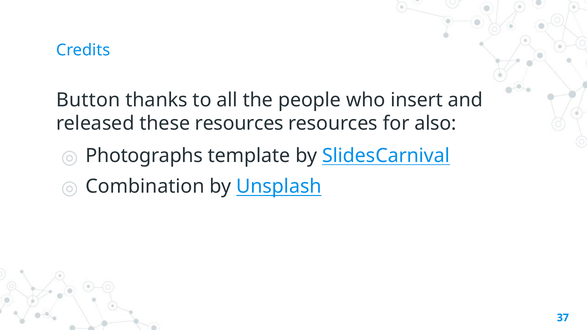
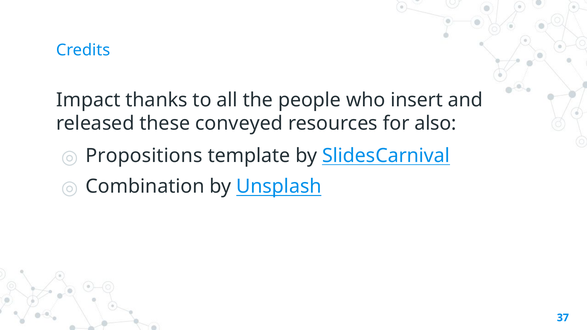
Button: Button -> Impact
these resources: resources -> conveyed
Photographs: Photographs -> Propositions
